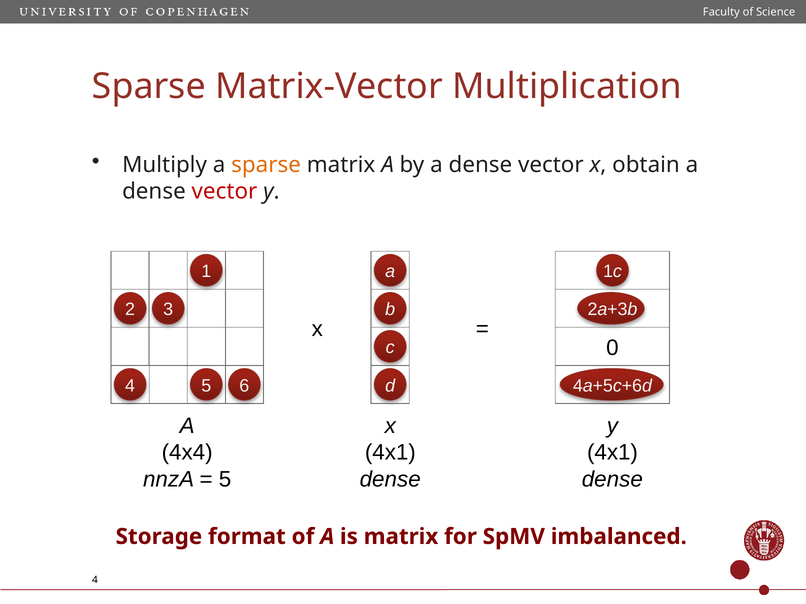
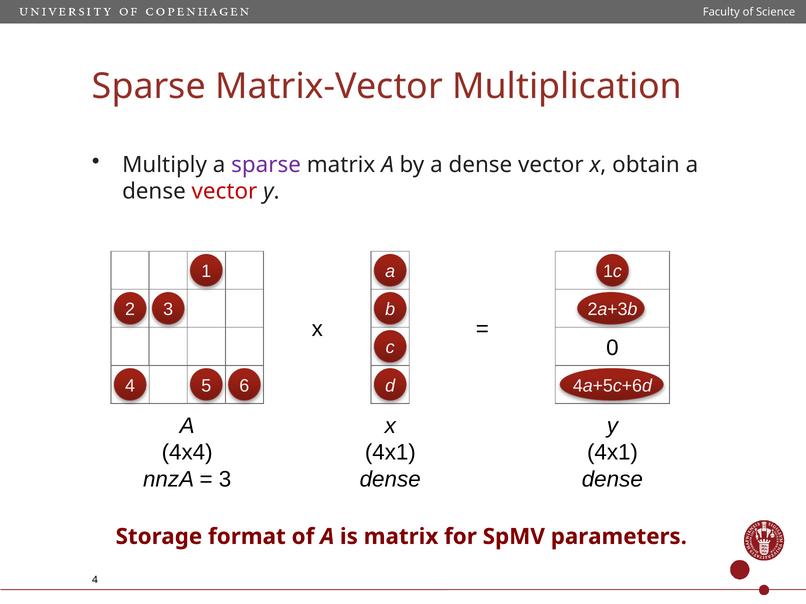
sparse at (266, 165) colour: orange -> purple
5: 5 -> 3
imbalanced: imbalanced -> parameters
